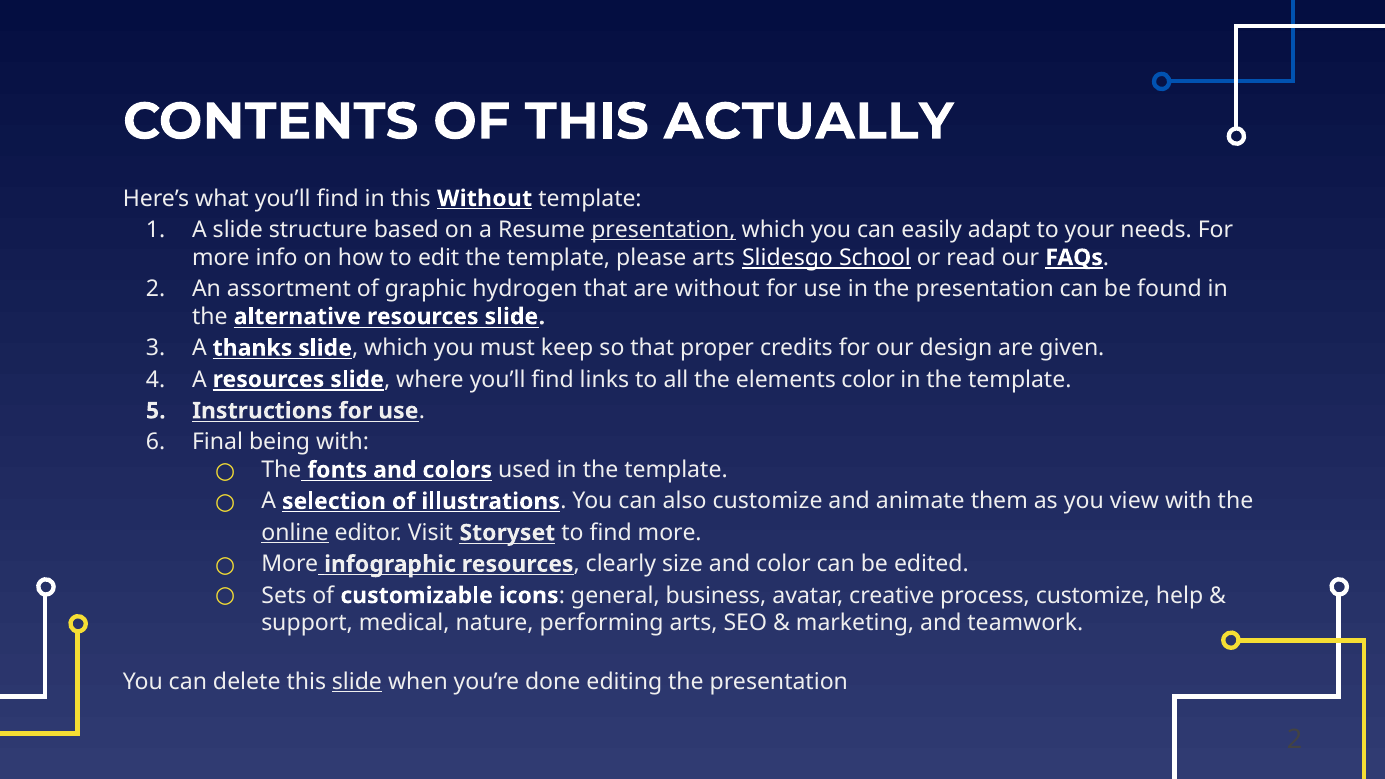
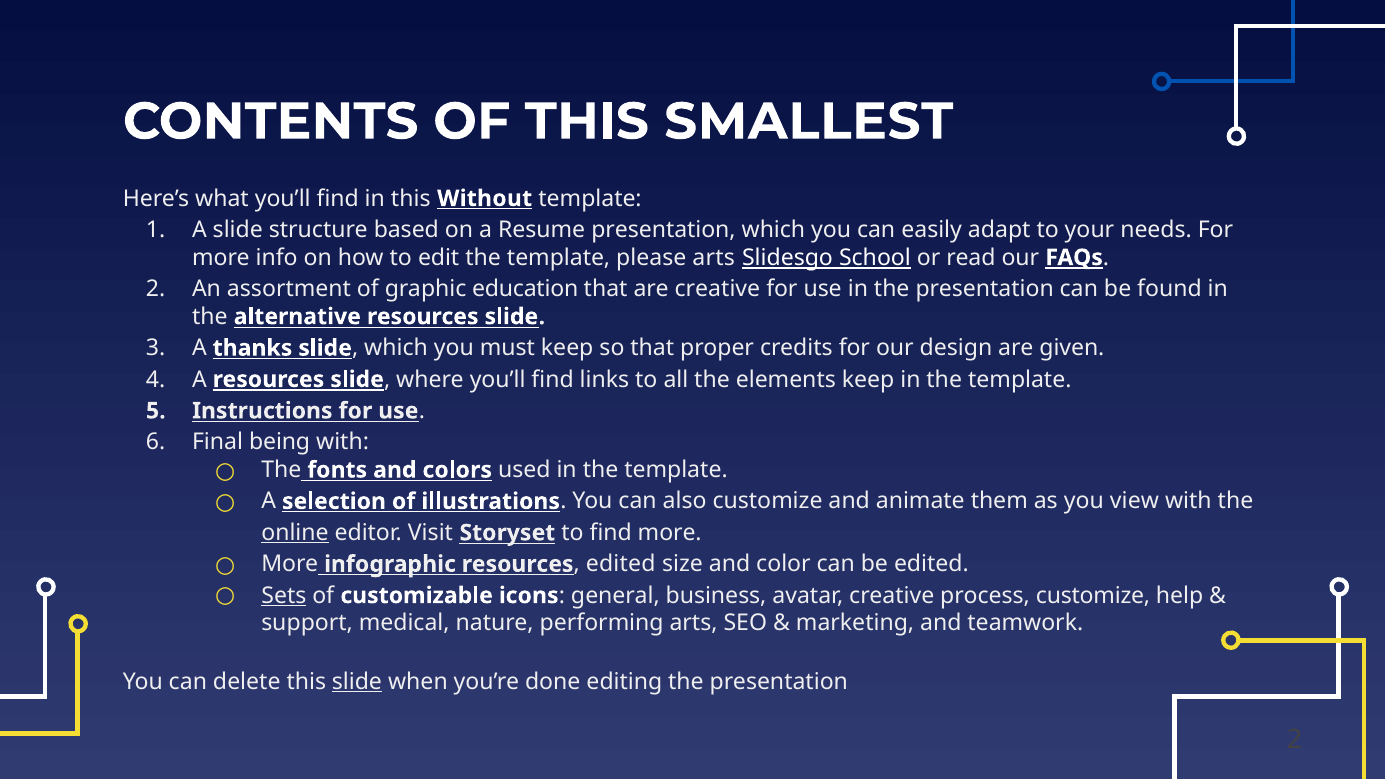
ACTUALLY: ACTUALLY -> SMALLEST
presentation at (663, 230) underline: present -> none
hydrogen: hydrogen -> education
are without: without -> creative
elements color: color -> keep
resources clearly: clearly -> edited
Sets underline: none -> present
